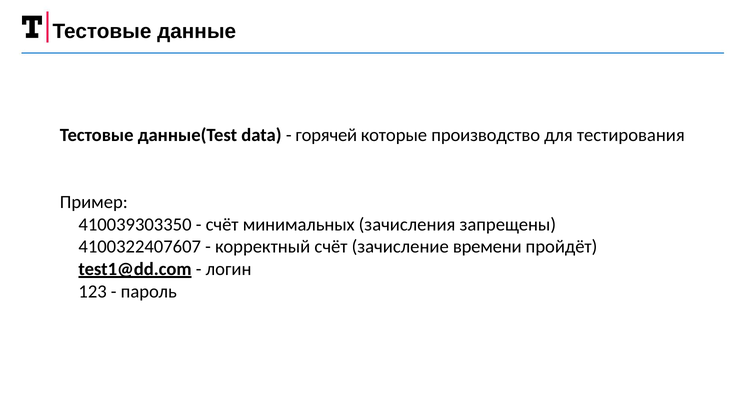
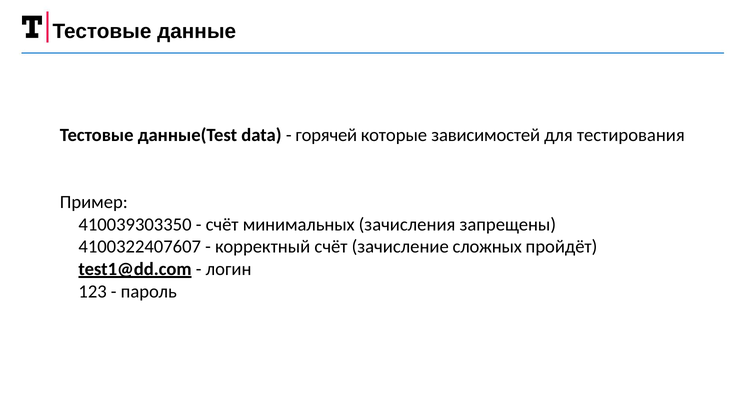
производство: производство -> зависимостей
времени: времени -> сложных
